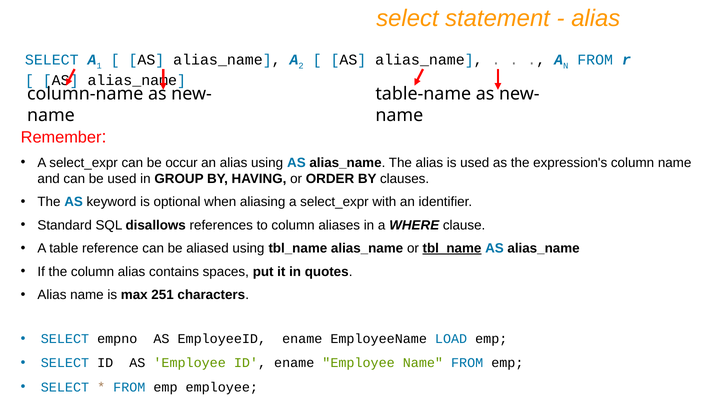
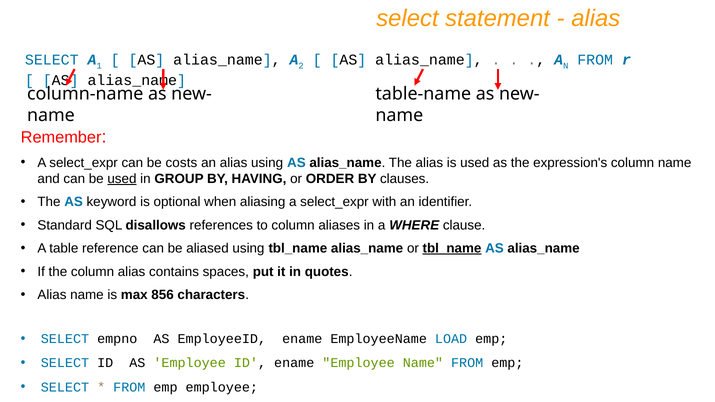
occur: occur -> costs
used at (122, 179) underline: none -> present
251: 251 -> 856
